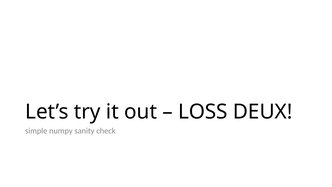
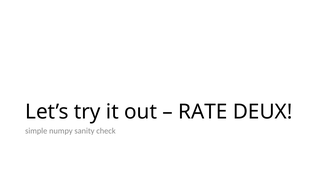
LOSS: LOSS -> RATE
